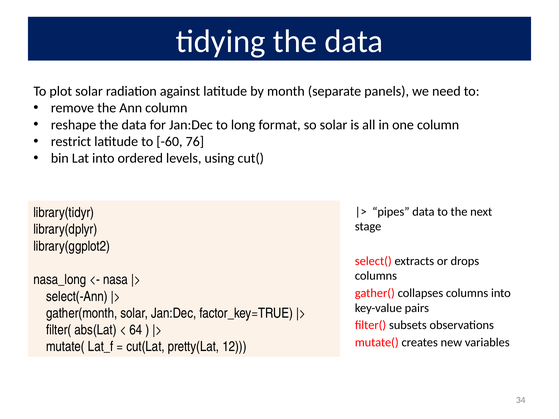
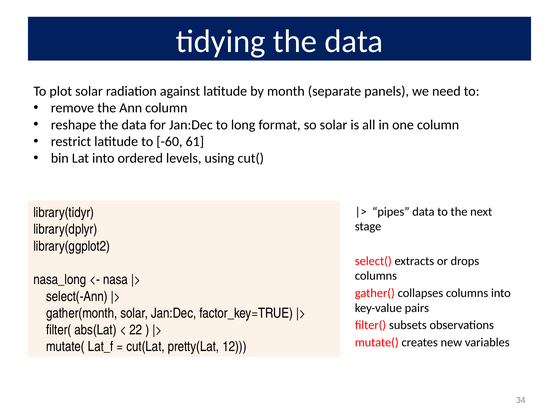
76: 76 -> 61
64: 64 -> 22
